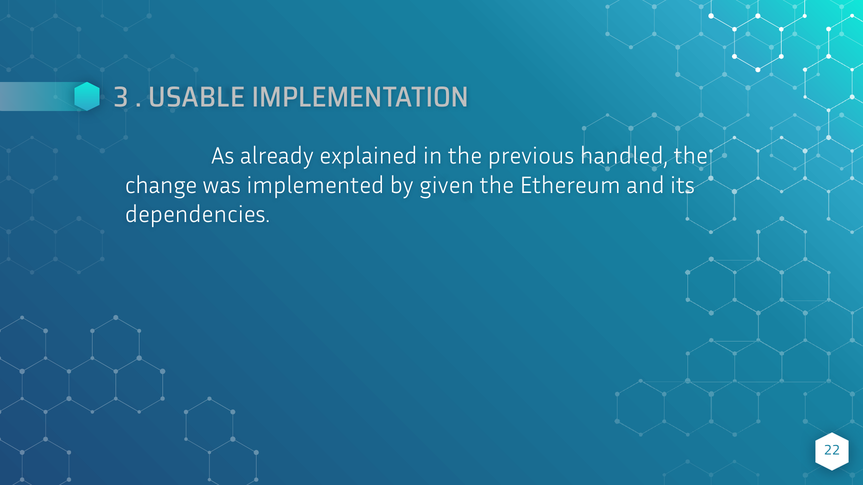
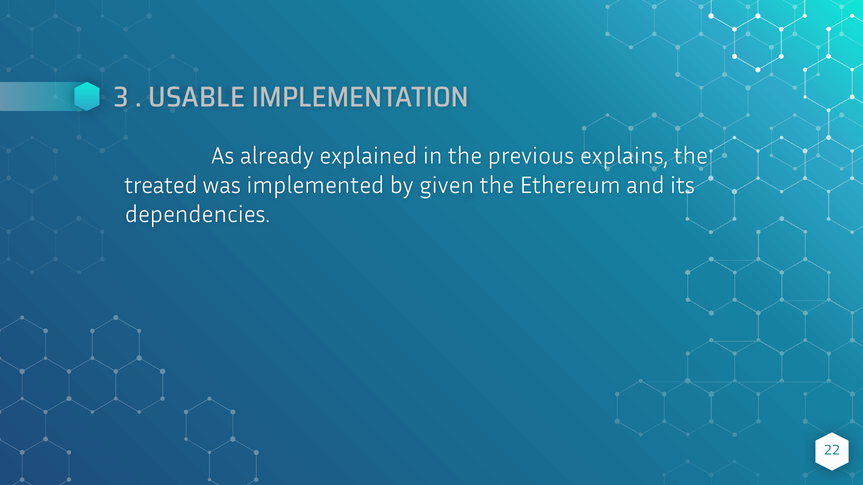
handled: handled -> explains
change: change -> treated
